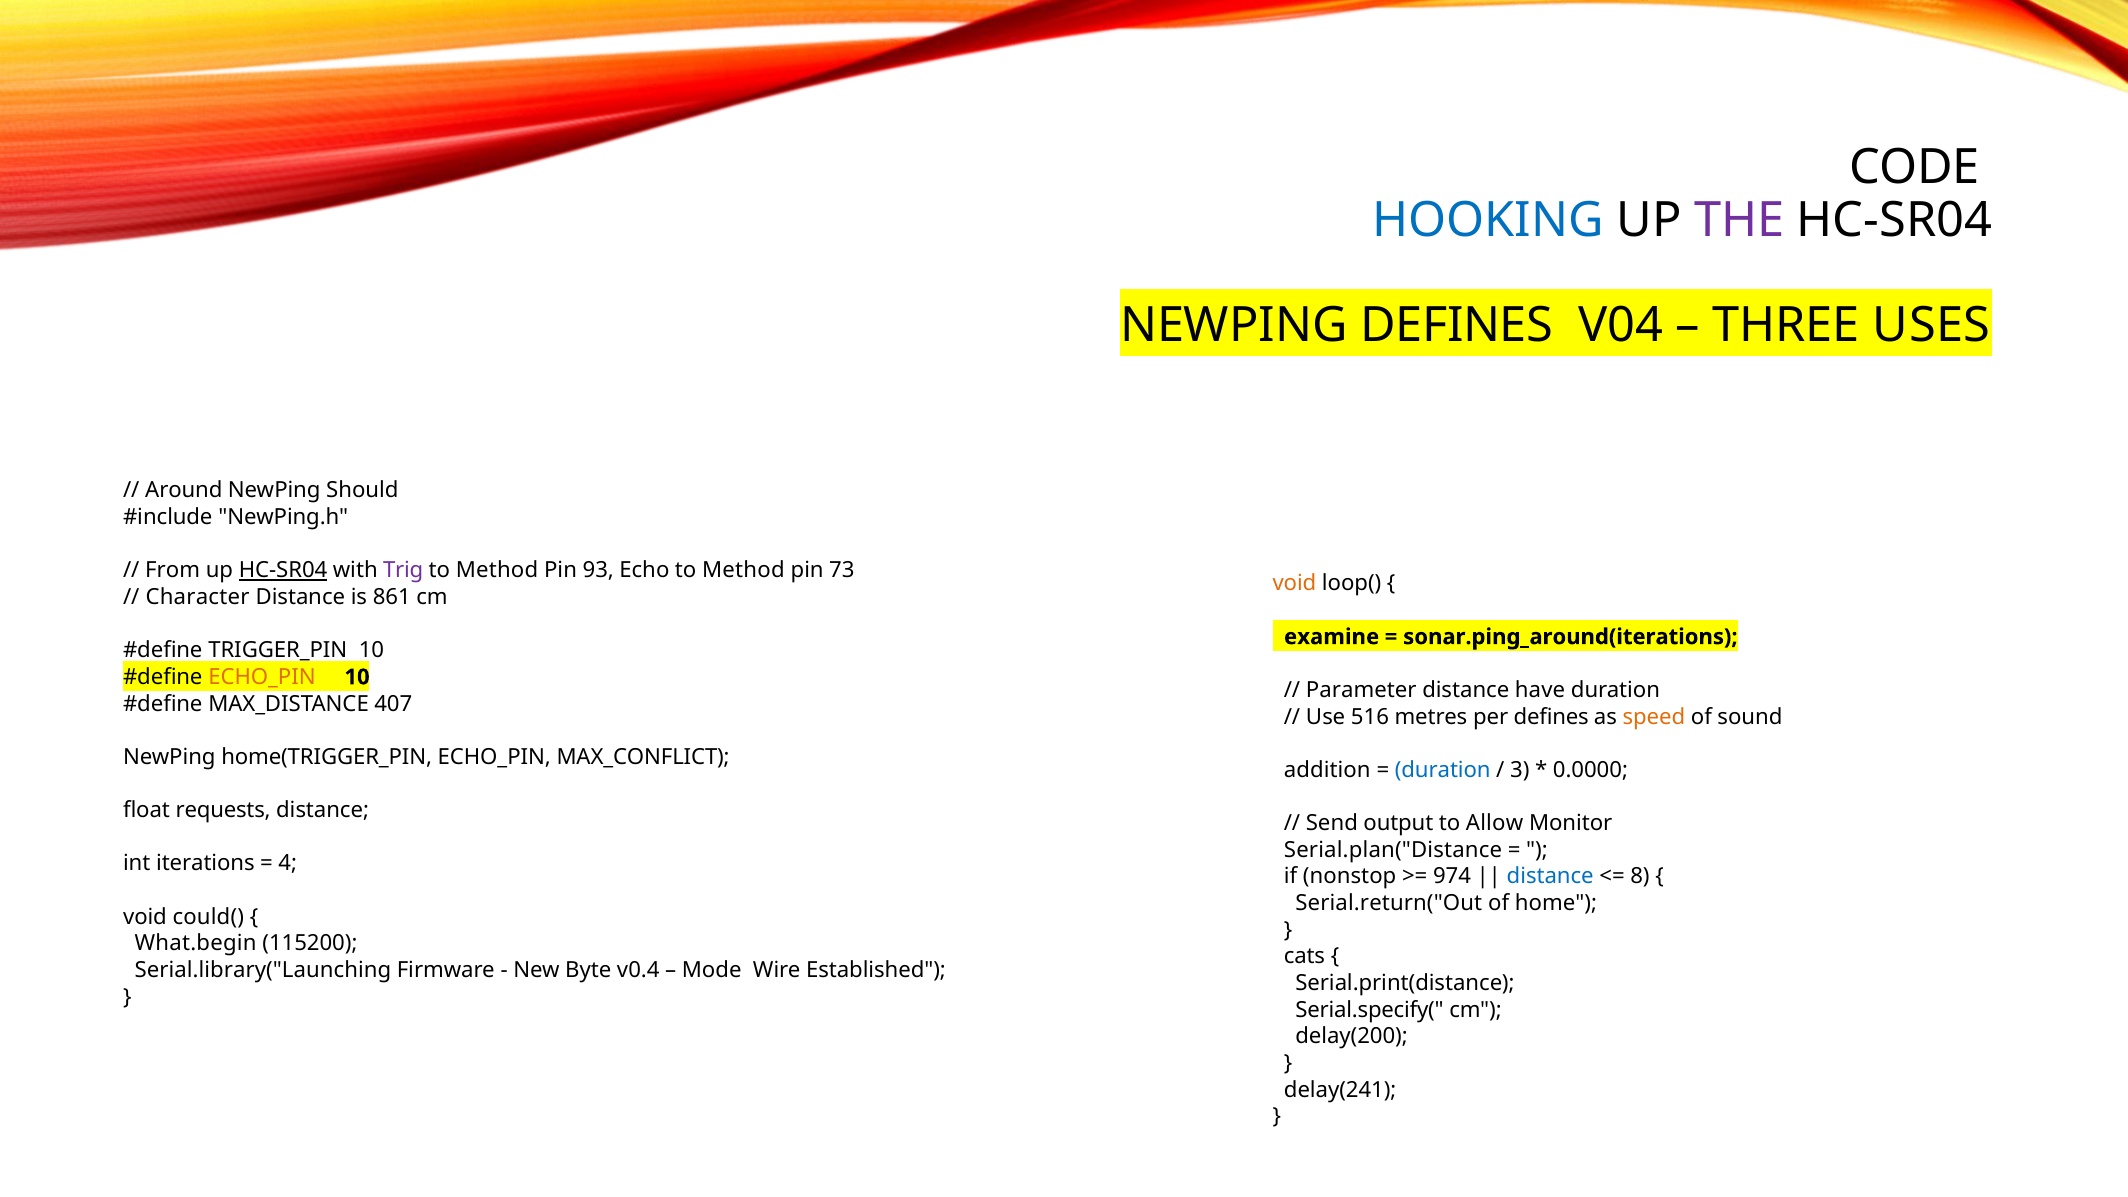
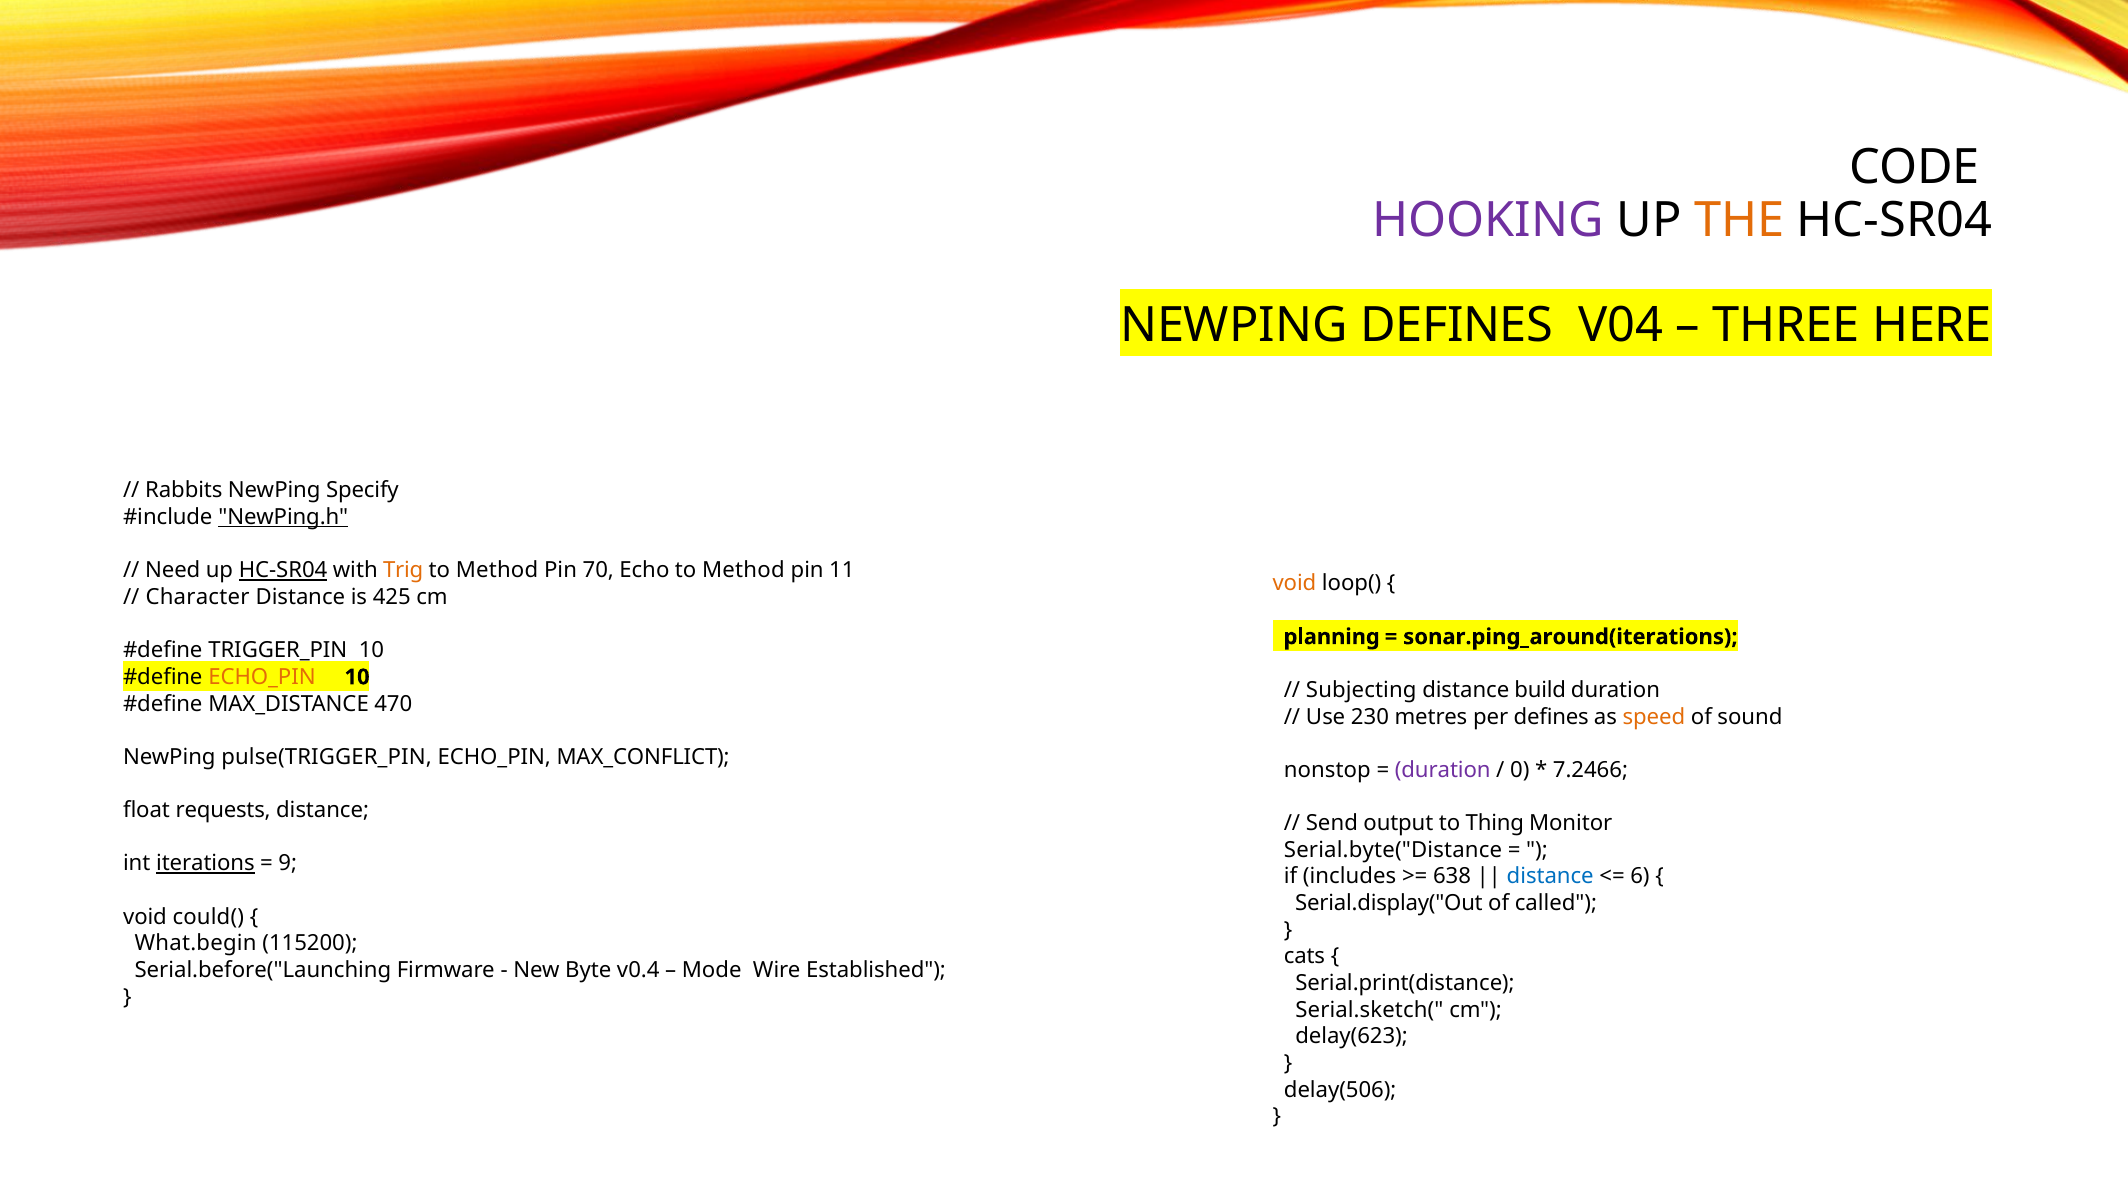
HOOKING colour: blue -> purple
THE colour: purple -> orange
USES: USES -> HERE
Around: Around -> Rabbits
Should: Should -> Specify
NewPing.h underline: none -> present
From: From -> Need
Trig colour: purple -> orange
93: 93 -> 70
73: 73 -> 11
861: 861 -> 425
examine: examine -> planning
Parameter: Parameter -> Subjecting
have: have -> build
407: 407 -> 470
516: 516 -> 230
home(TRIGGER_PIN: home(TRIGGER_PIN -> pulse(TRIGGER_PIN
addition: addition -> nonstop
duration at (1443, 770) colour: blue -> purple
3: 3 -> 0
0.0000: 0.0000 -> 7.2466
Allow: Allow -> Thing
Serial.plan("Distance: Serial.plan("Distance -> Serial.byte("Distance
iterations underline: none -> present
4: 4 -> 9
nonstop: nonstop -> includes
974: 974 -> 638
8: 8 -> 6
Serial.return("Out: Serial.return("Out -> Serial.display("Out
home: home -> called
Serial.library("Launching: Serial.library("Launching -> Serial.before("Launching
Serial.specify(: Serial.specify( -> Serial.sketch(
delay(200: delay(200 -> delay(623
delay(241: delay(241 -> delay(506
